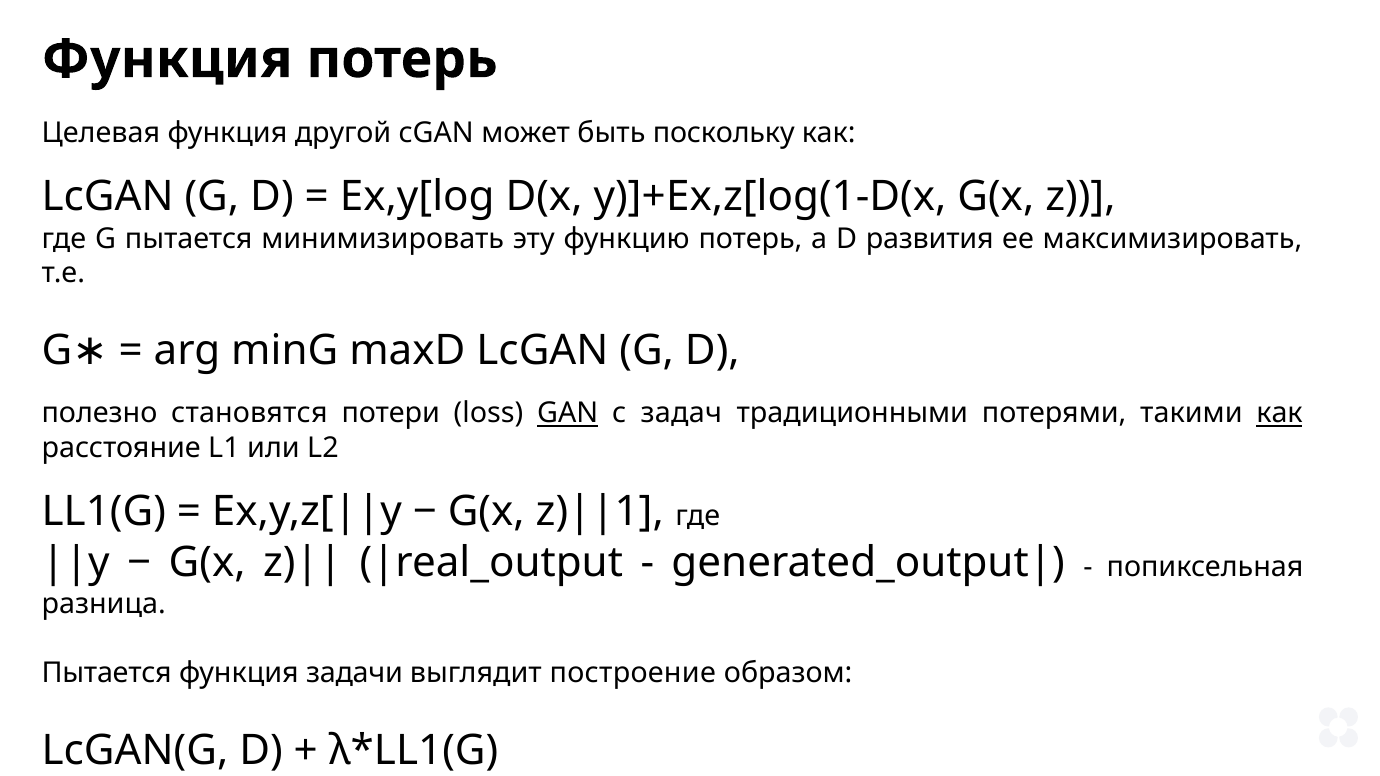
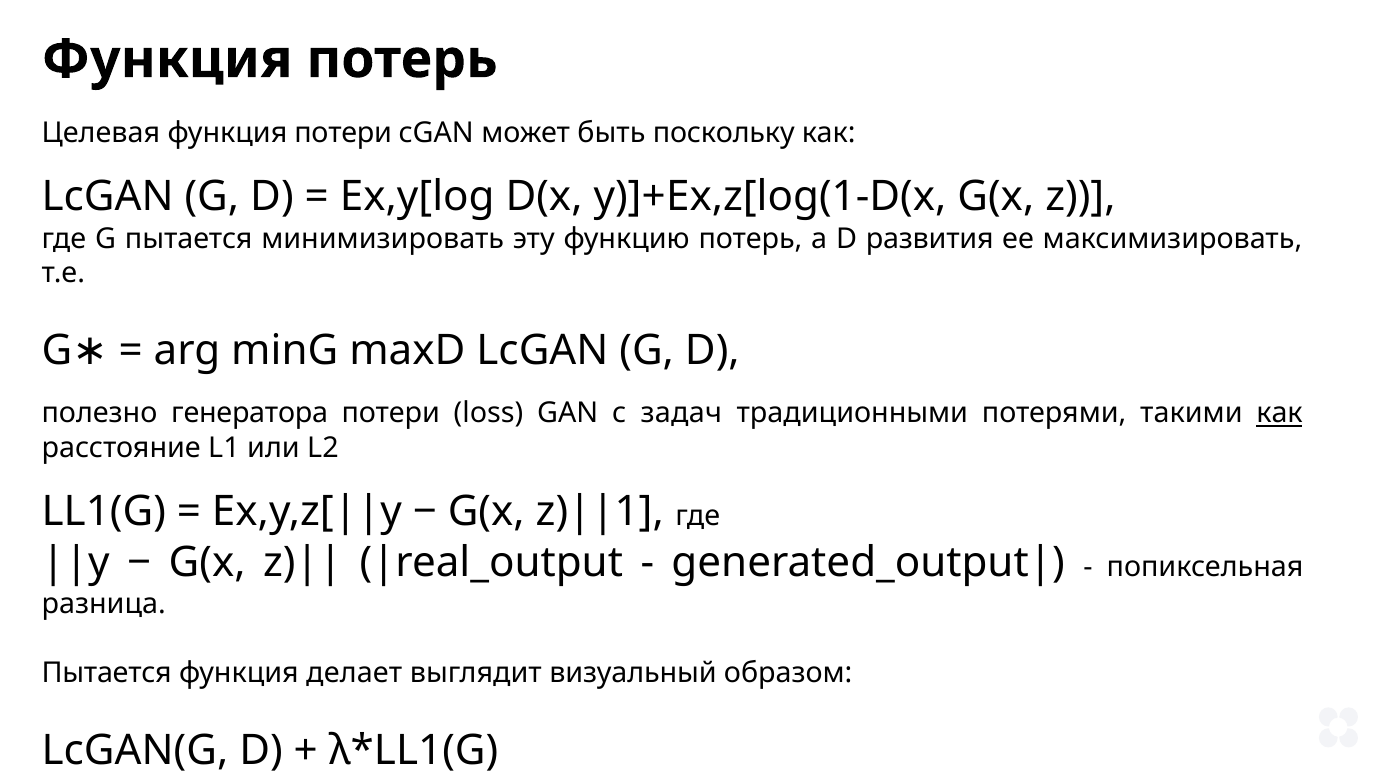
функция другой: другой -> потери
становятся: становятся -> генератора
GAN underline: present -> none
задачи: задачи -> делает
построение: построение -> визуальный
